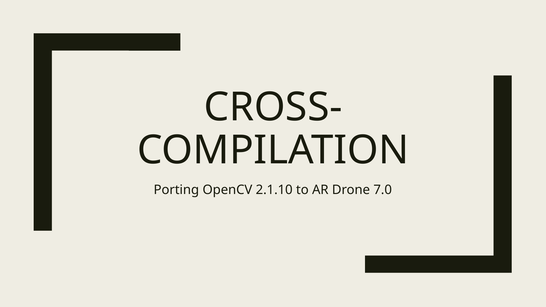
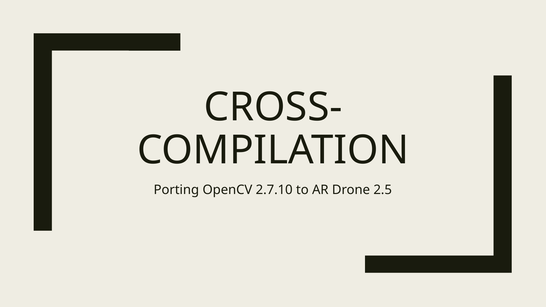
2.1.10: 2.1.10 -> 2.7.10
7.0: 7.0 -> 2.5
